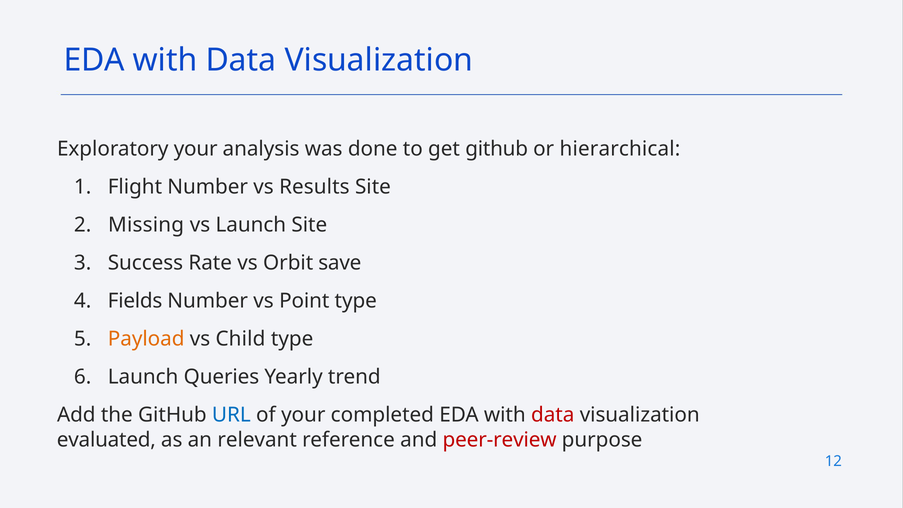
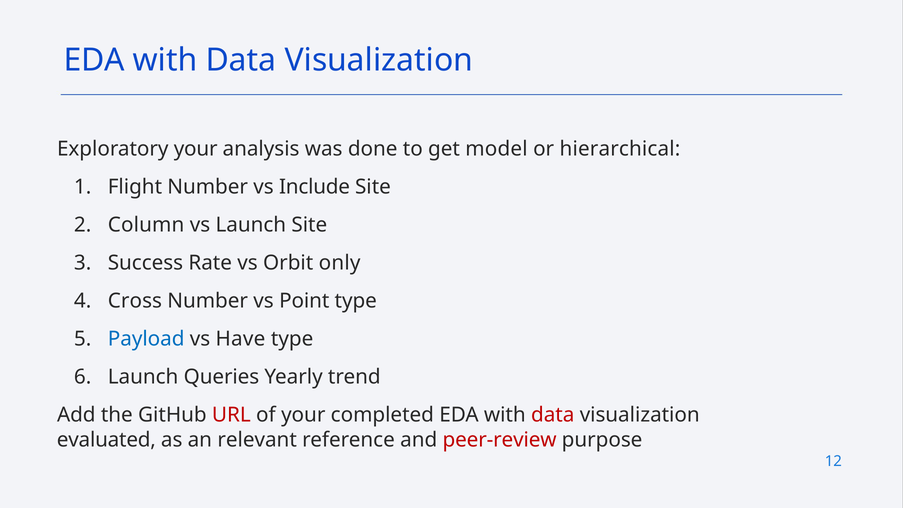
get github: github -> model
Results: Results -> Include
Missing: Missing -> Column
save: save -> only
Fields: Fields -> Cross
Payload colour: orange -> blue
Child: Child -> Have
URL colour: blue -> red
